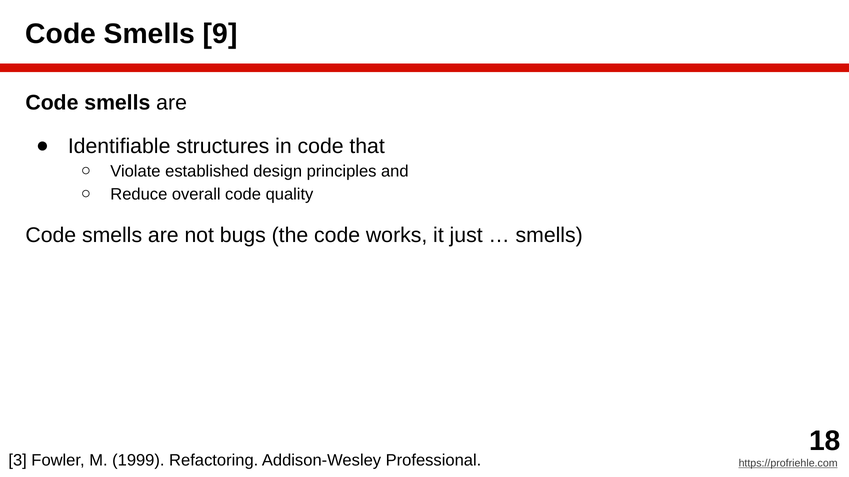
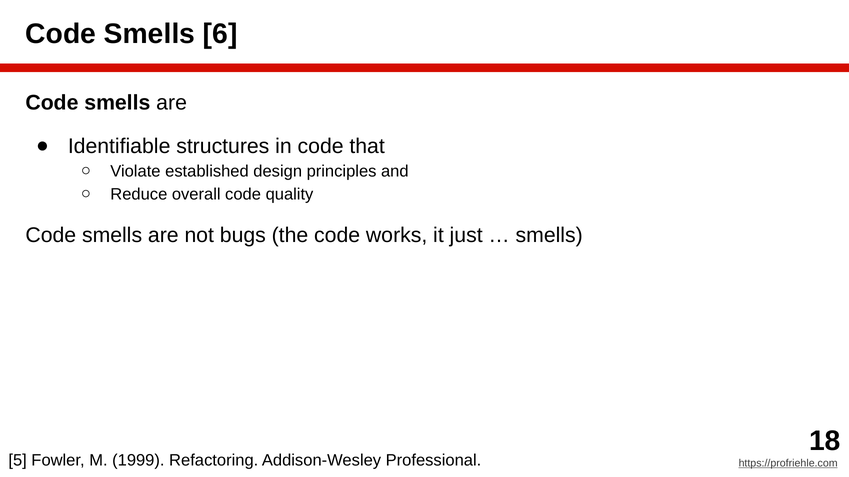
9: 9 -> 6
3: 3 -> 5
